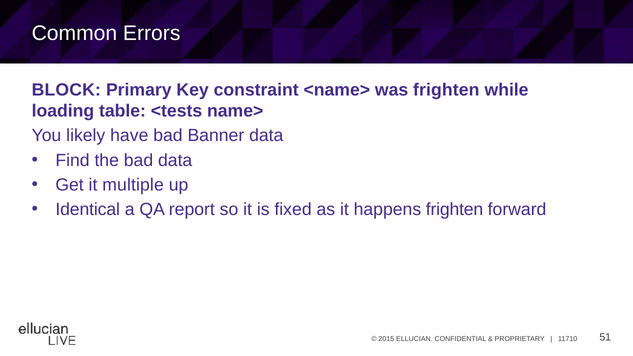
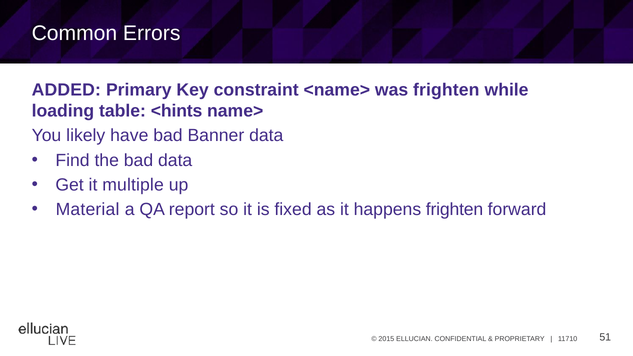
BLOCK: BLOCK -> ADDED
<tests: <tests -> <hints
Identical: Identical -> Material
